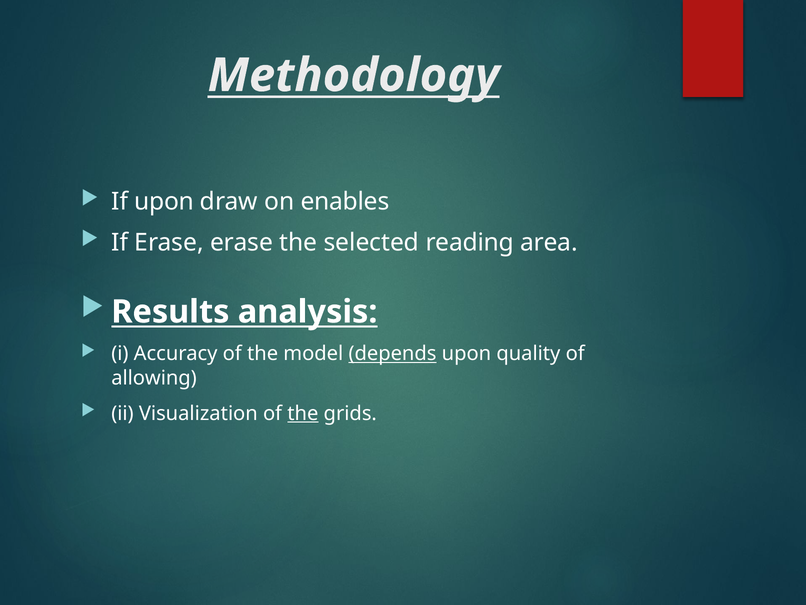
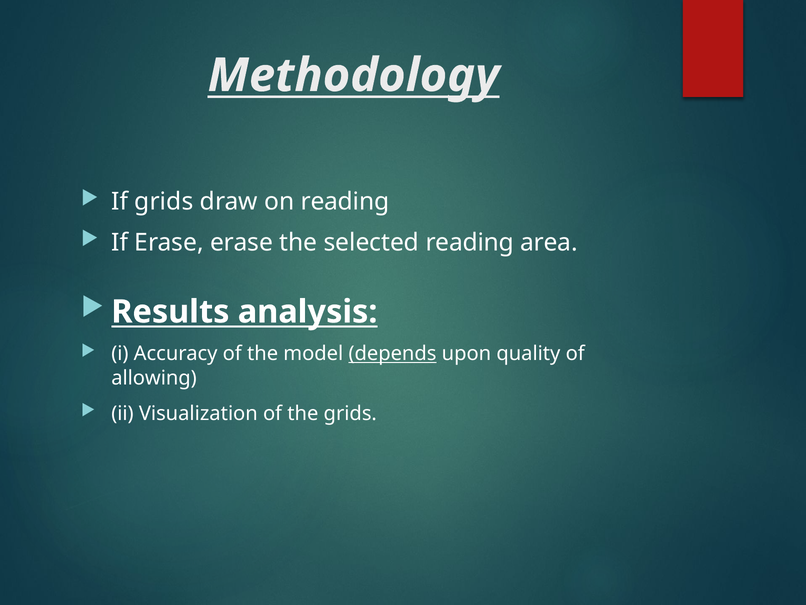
If upon: upon -> grids
on enables: enables -> reading
the at (303, 413) underline: present -> none
